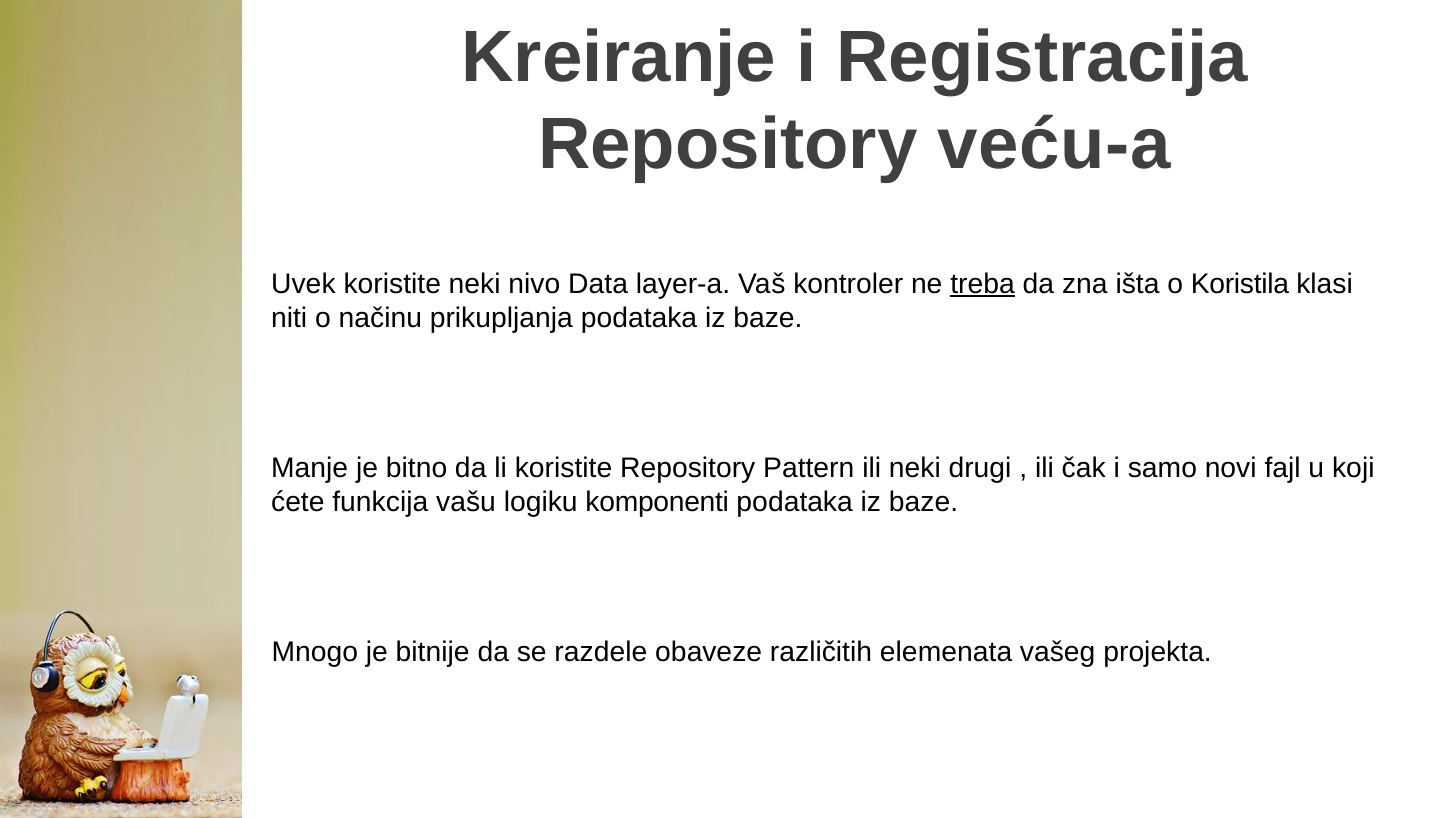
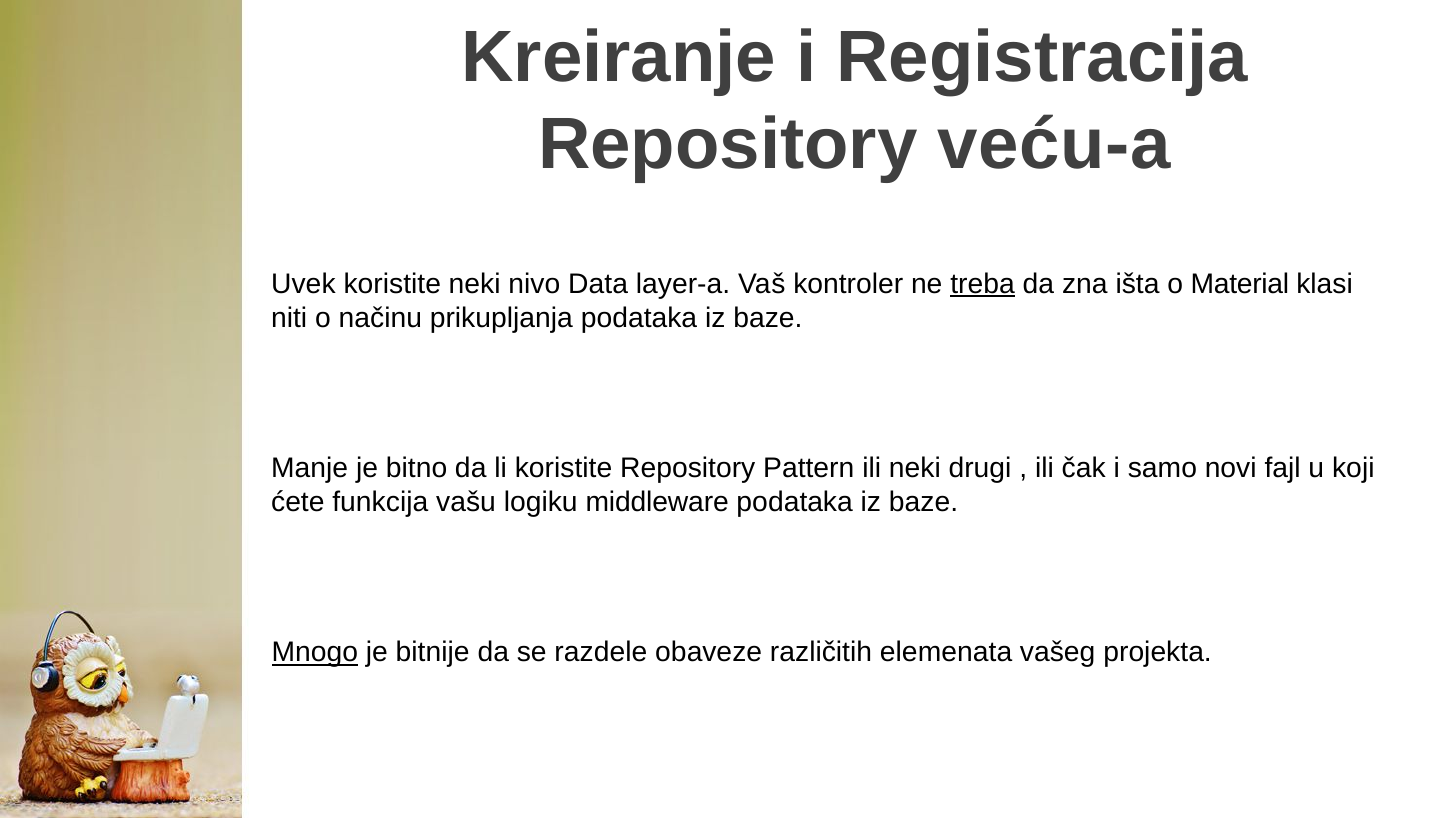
Koristila: Koristila -> Material
komponenti: komponenti -> middleware
Mnogo underline: none -> present
